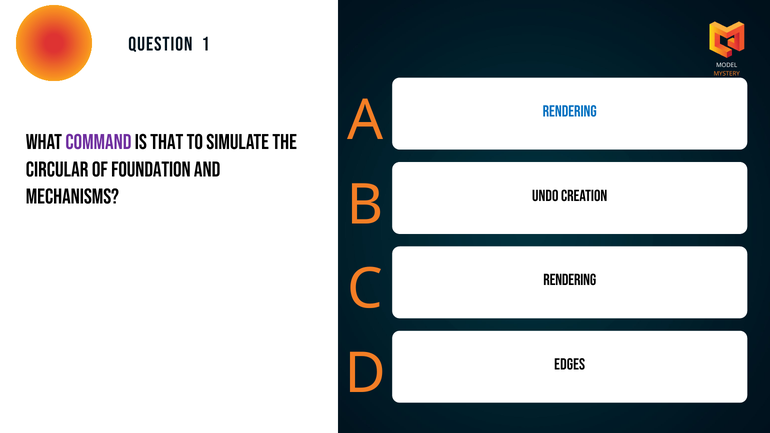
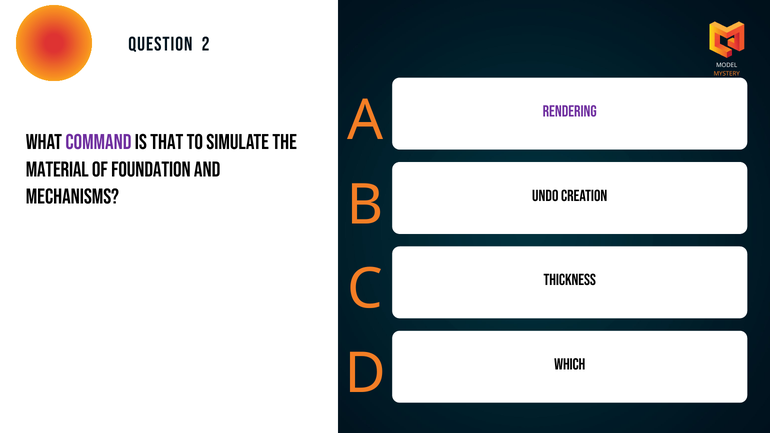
1: 1 -> 2
Rendering at (570, 111) colour: blue -> purple
circular: circular -> material
Rendering at (570, 280): Rendering -> Thickness
Edges: Edges -> Which
